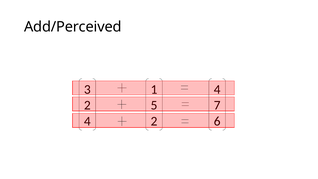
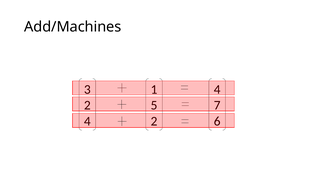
Add/Perceived: Add/Perceived -> Add/Machines
